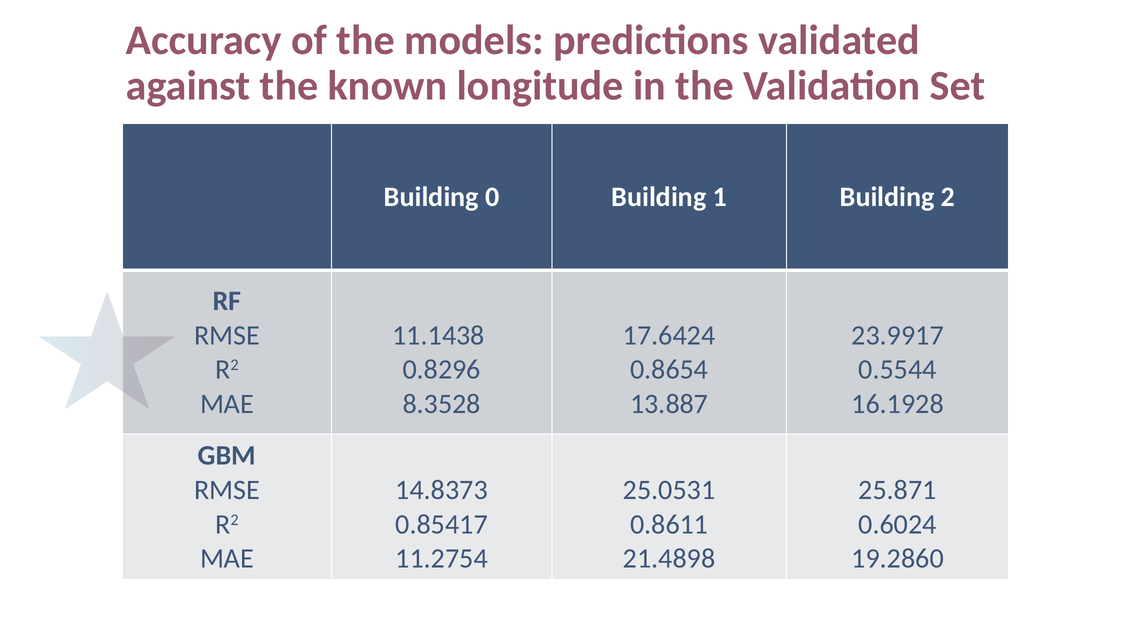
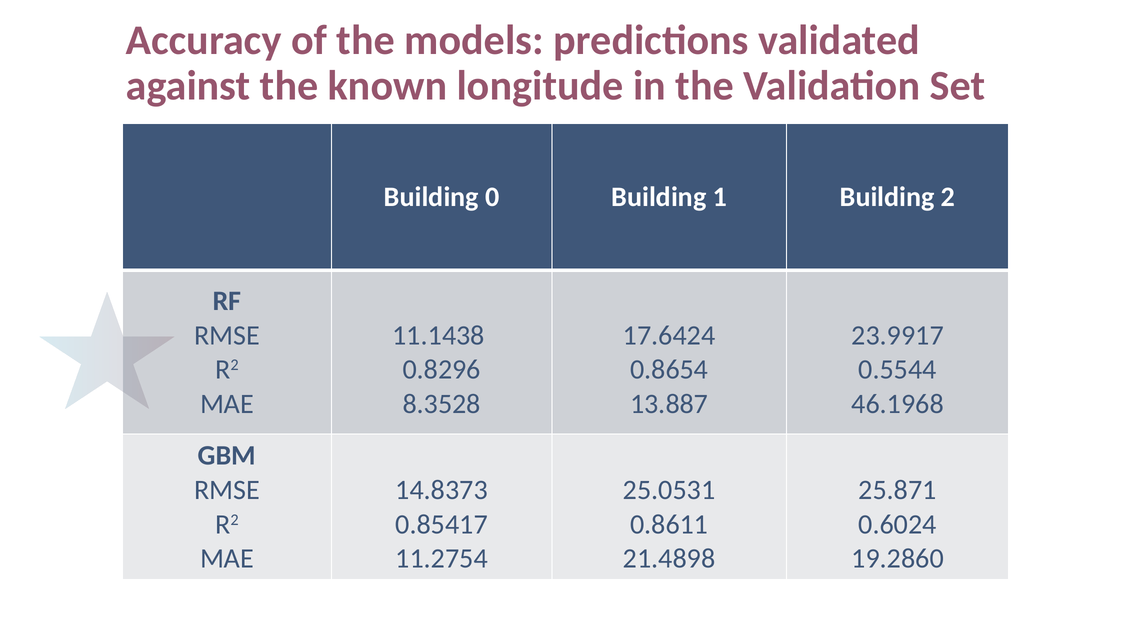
16.1928: 16.1928 -> 46.1968
